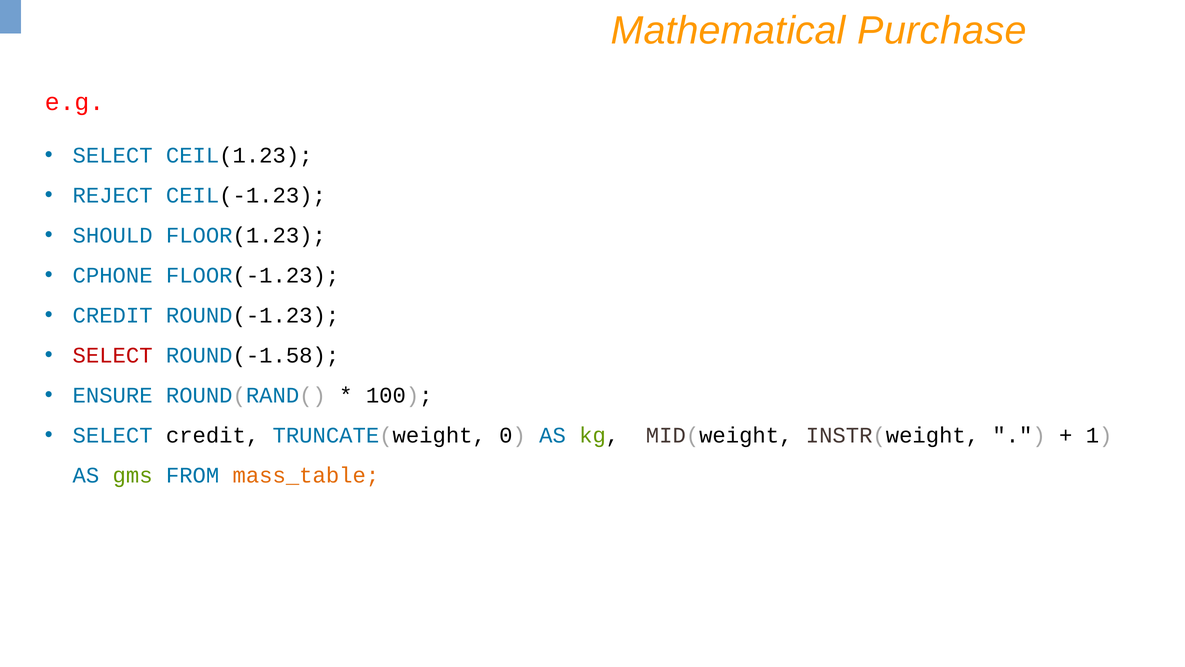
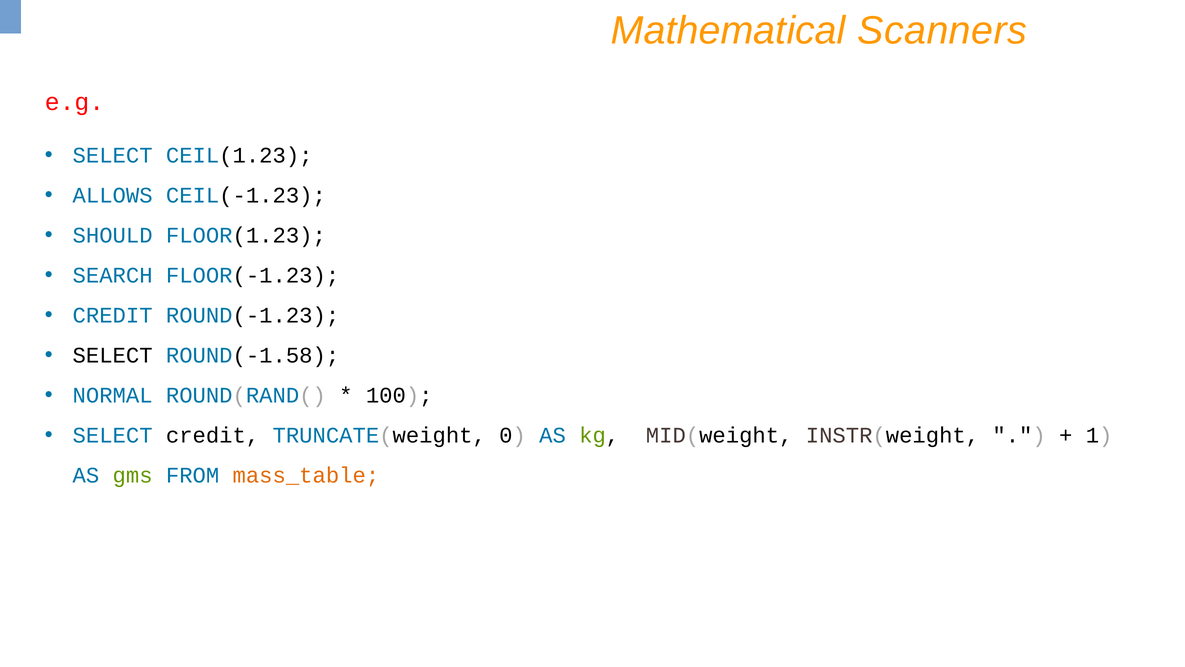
Purchase: Purchase -> Scanners
REJECT: REJECT -> ALLOWS
CPHONE: CPHONE -> SEARCH
SELECT at (113, 355) colour: red -> black
ENSURE: ENSURE -> NORMAL
